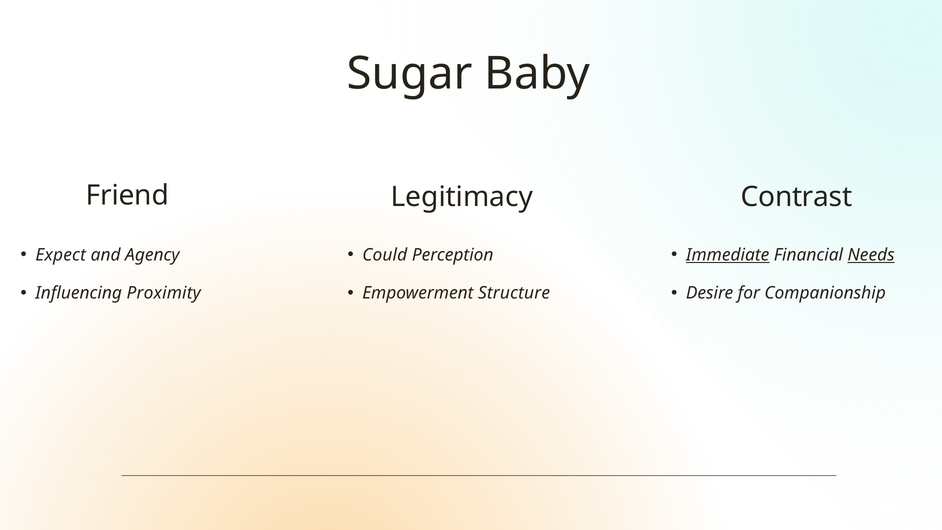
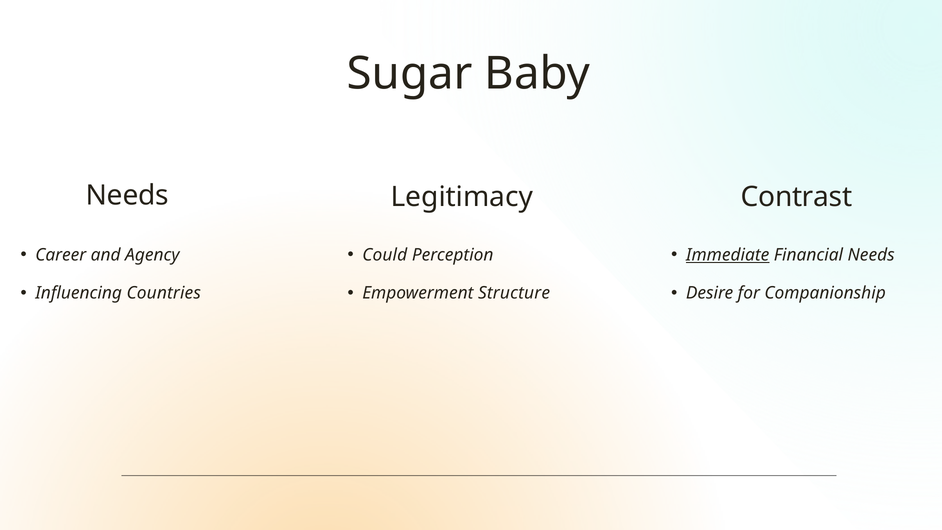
Friend at (127, 195): Friend -> Needs
Expect: Expect -> Career
Needs at (871, 255) underline: present -> none
Proximity: Proximity -> Countries
